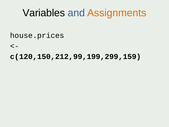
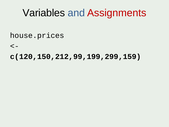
Assignments colour: orange -> red
